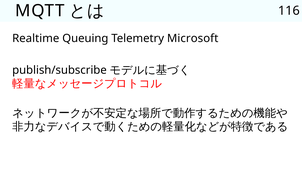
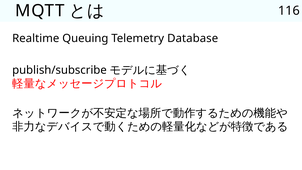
Microsoft: Microsoft -> Database
